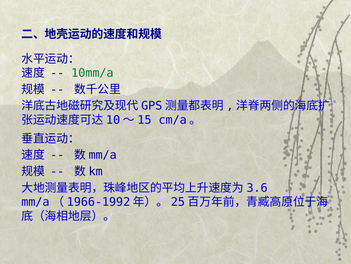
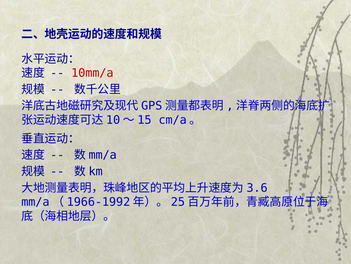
10mm/a colour: green -> red
